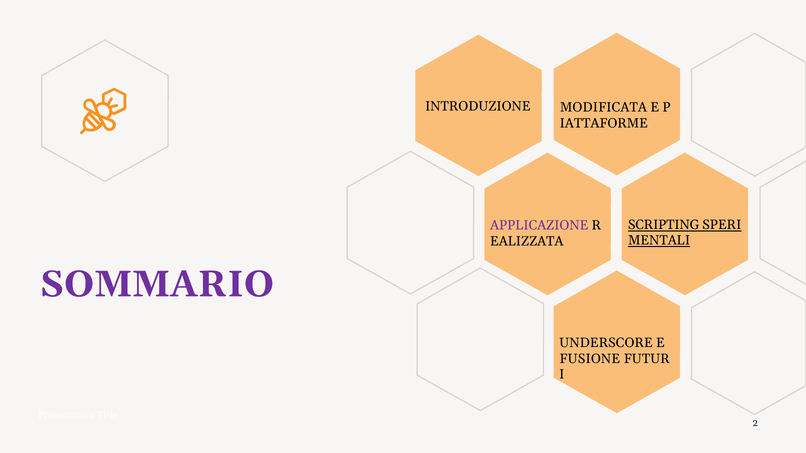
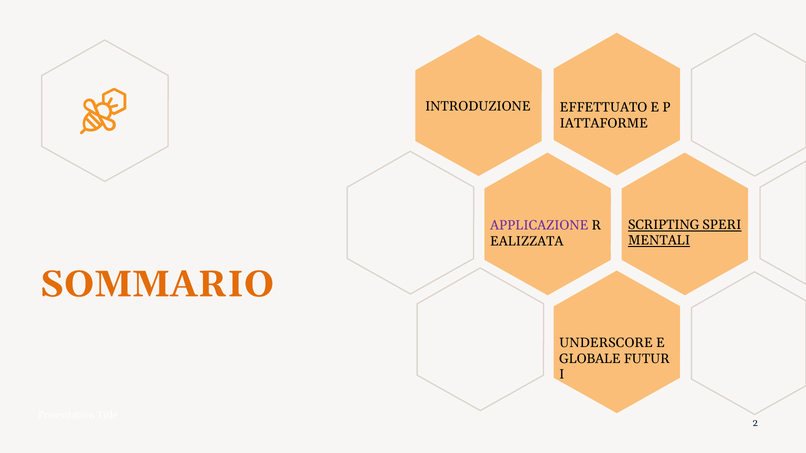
MODIFICATA: MODIFICATA -> EFFETTUATO
SOMMARIO colour: purple -> orange
FUSIONE: FUSIONE -> GLOBALE
